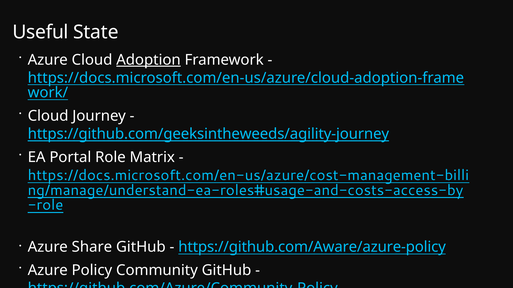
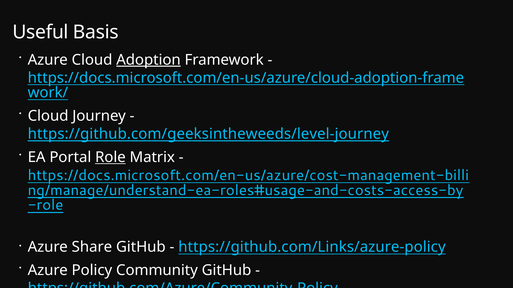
State: State -> Basis
https://github.com/geeksintheweeds/agility-journey: https://github.com/geeksintheweeds/agility-journey -> https://github.com/geeksintheweeds/level-journey
Role at (110, 158) underline: none -> present
https://github.com/Aware/azure-policy: https://github.com/Aware/azure-policy -> https://github.com/Links/azure-policy
